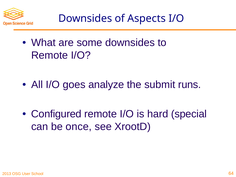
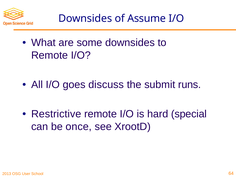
Aspects: Aspects -> Assume
analyze: analyze -> discuss
Configured: Configured -> Restrictive
